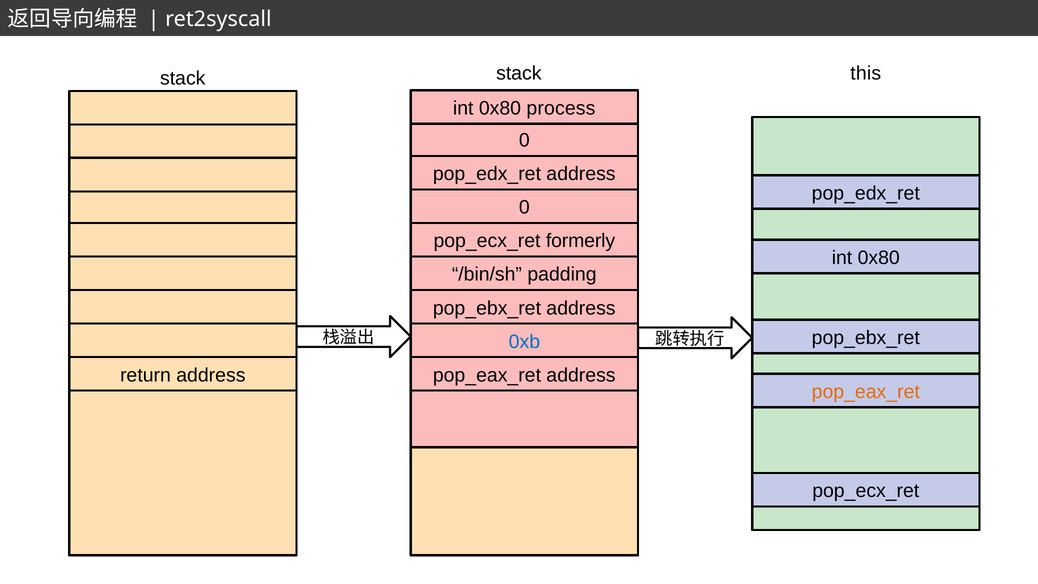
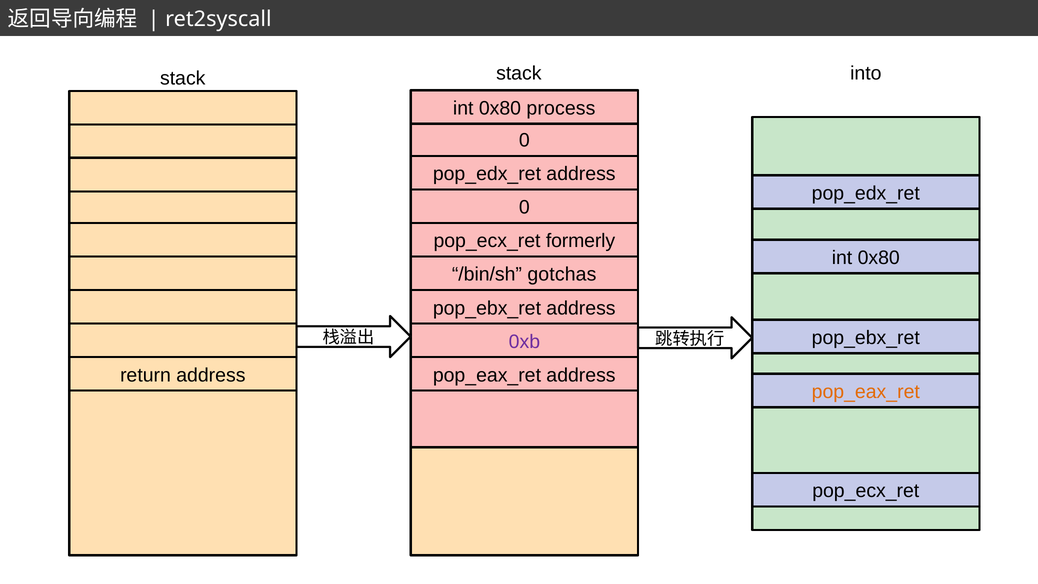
this: this -> into
padding: padding -> gotchas
0xb colour: blue -> purple
